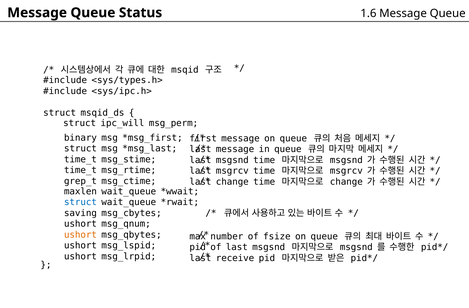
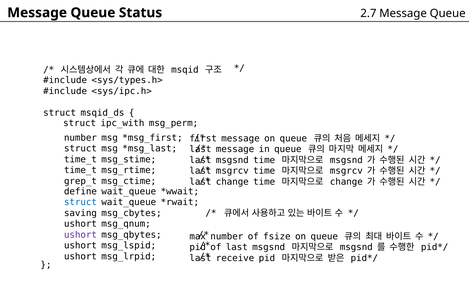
1.6: 1.6 -> 2.7
ipc_will: ipc_will -> ipc_with
binary at (80, 138): binary -> number
maxlen: maxlen -> define
ushort at (80, 235) colour: orange -> purple
